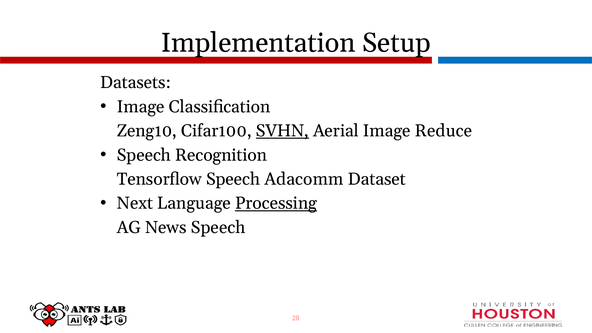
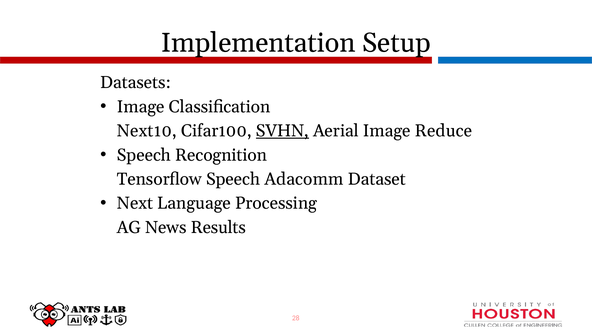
Zeng10: Zeng10 -> Next10
Processing underline: present -> none
News Speech: Speech -> Results
